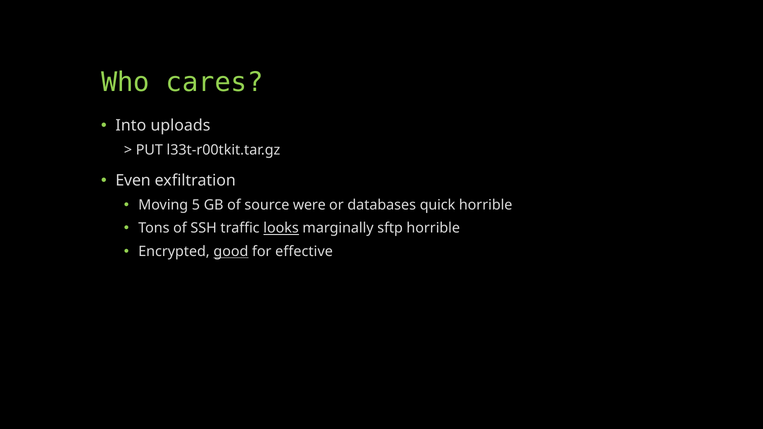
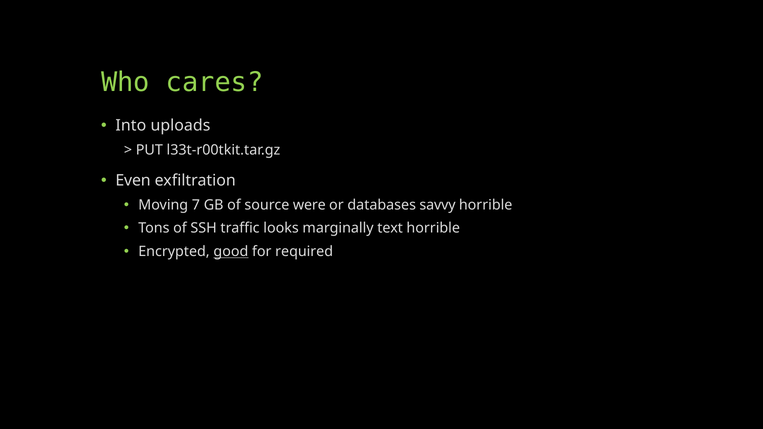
5: 5 -> 7
quick: quick -> savvy
looks underline: present -> none
sftp: sftp -> text
effective: effective -> required
